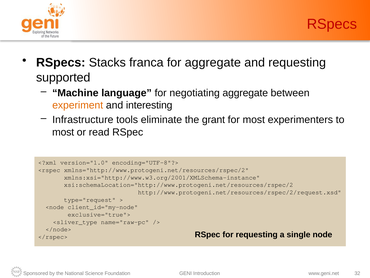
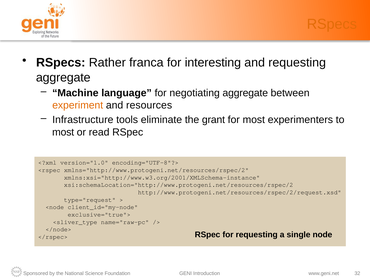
RSpecs at (332, 24) colour: red -> orange
Stacks: Stacks -> Rather
for aggregate: aggregate -> interesting
supported at (63, 77): supported -> aggregate
interesting: interesting -> resources
